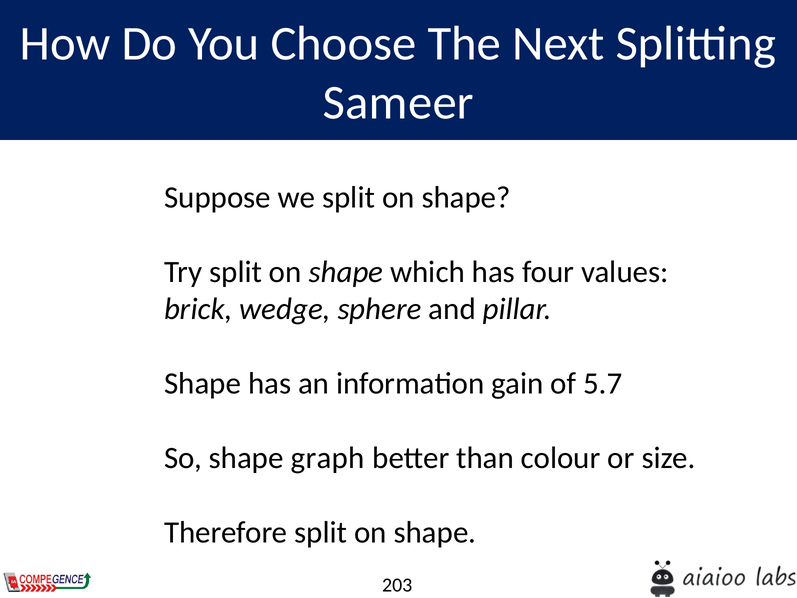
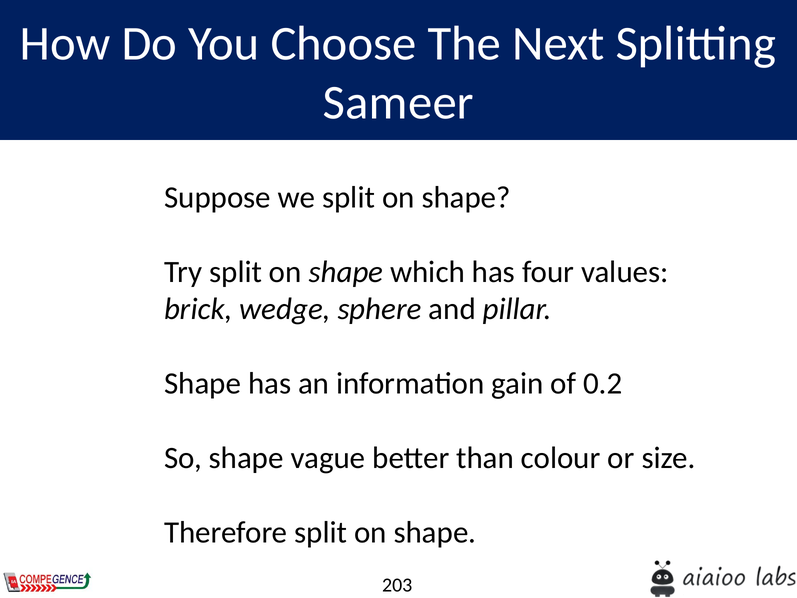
5.7: 5.7 -> 0.2
graph: graph -> vague
